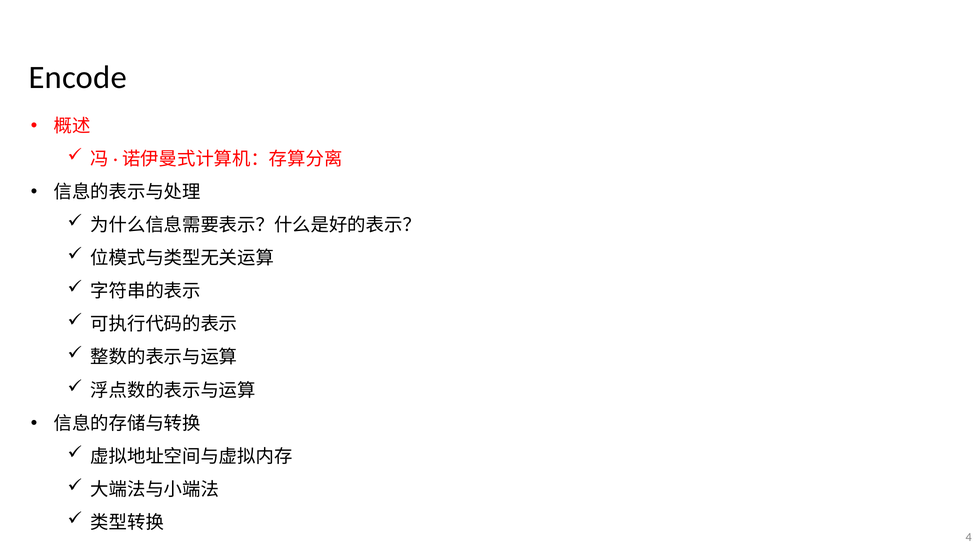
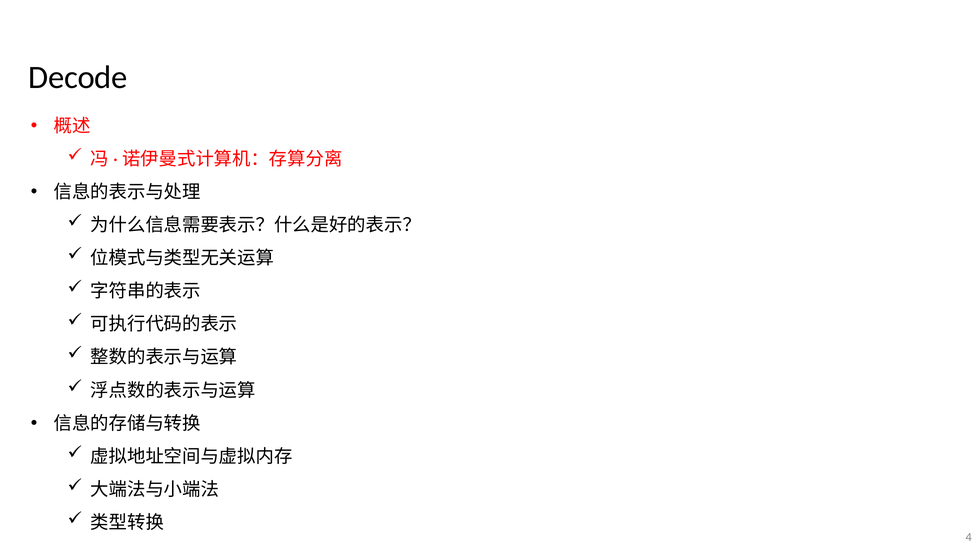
Encode: Encode -> Decode
